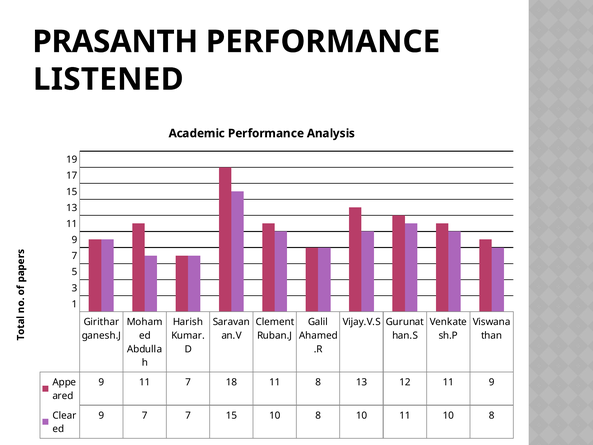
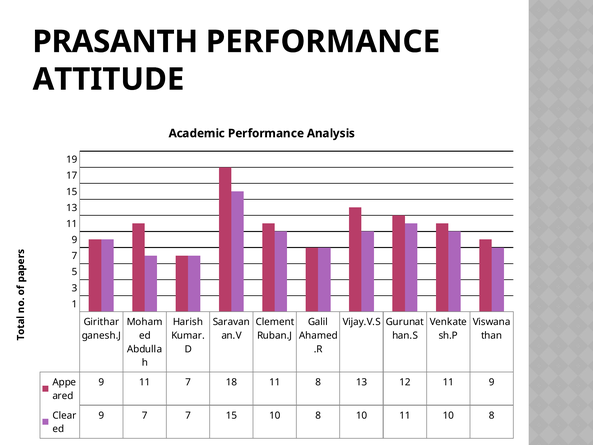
LISTENED: LISTENED -> ATTITUDE
